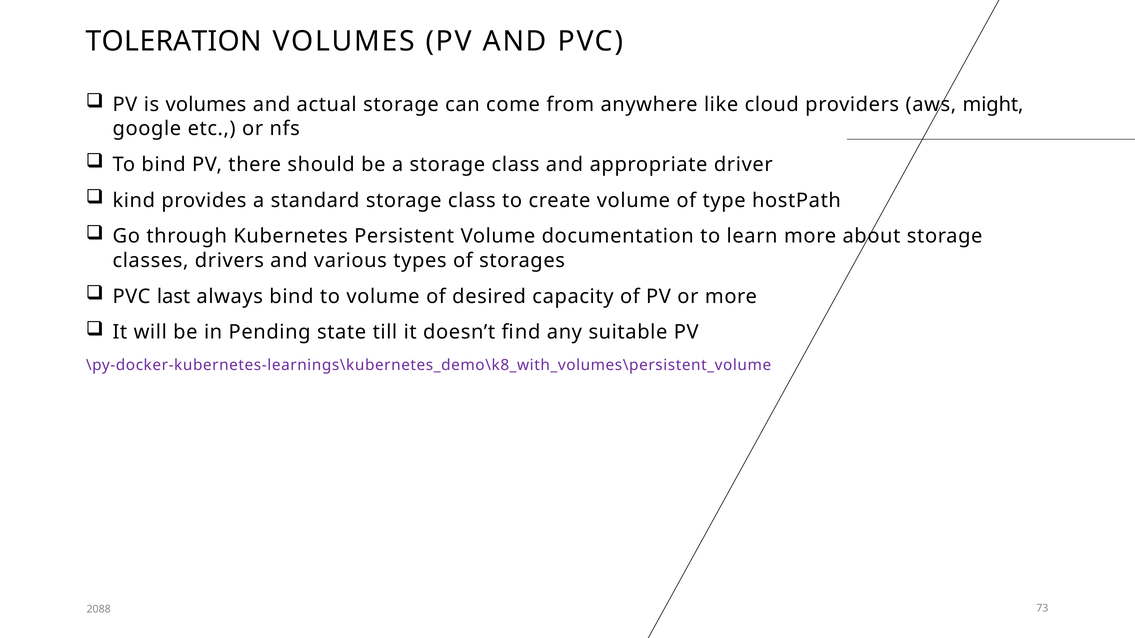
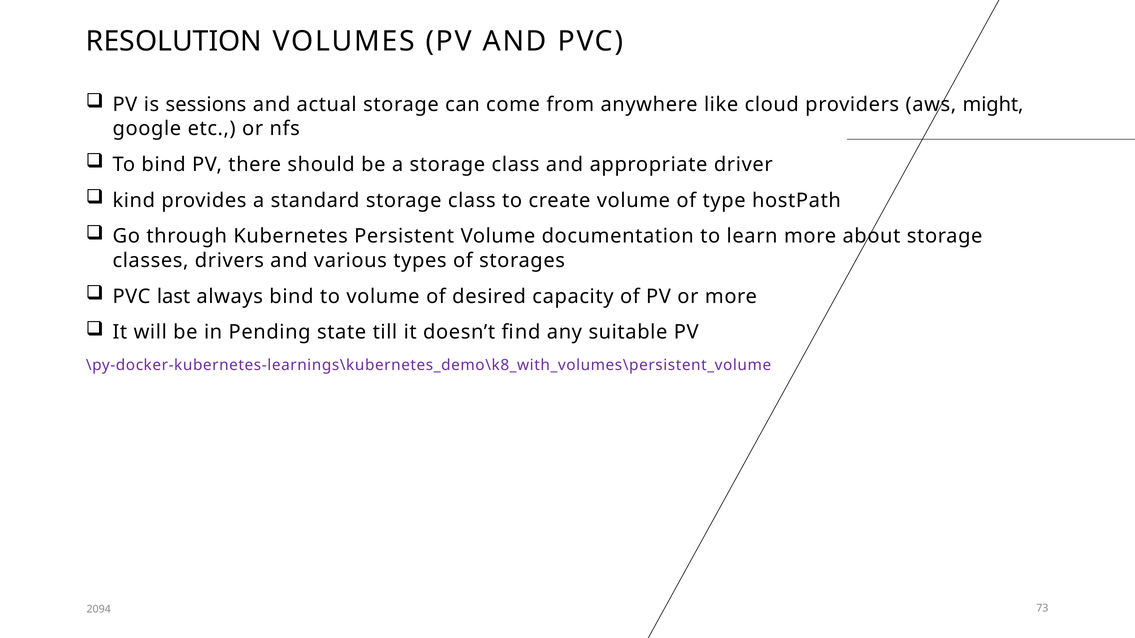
TOLERATION: TOLERATION -> RESOLUTION
is volumes: volumes -> sessions
2088: 2088 -> 2094
